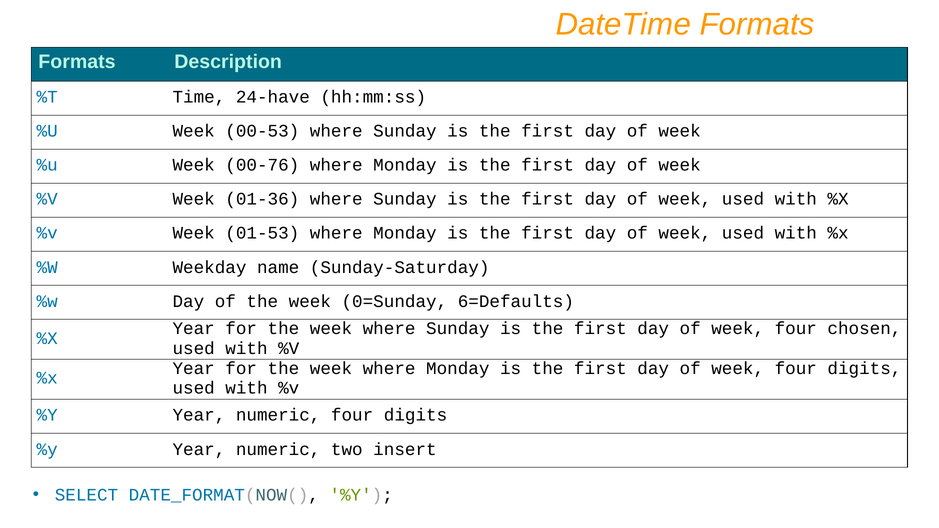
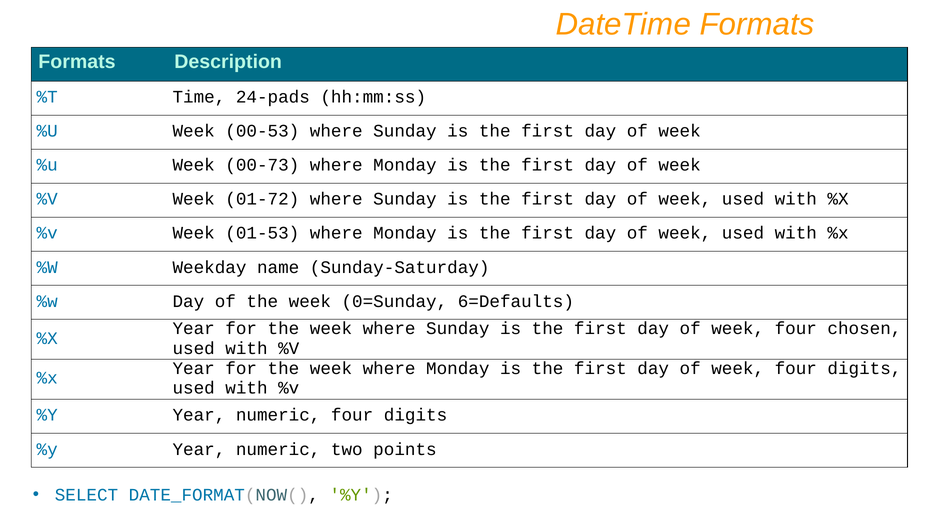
24-have: 24-have -> 24-pads
00-76: 00-76 -> 00-73
01-36: 01-36 -> 01-72
insert: insert -> points
